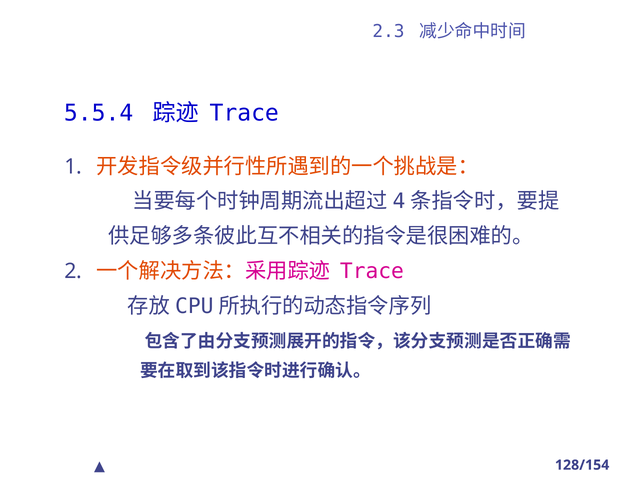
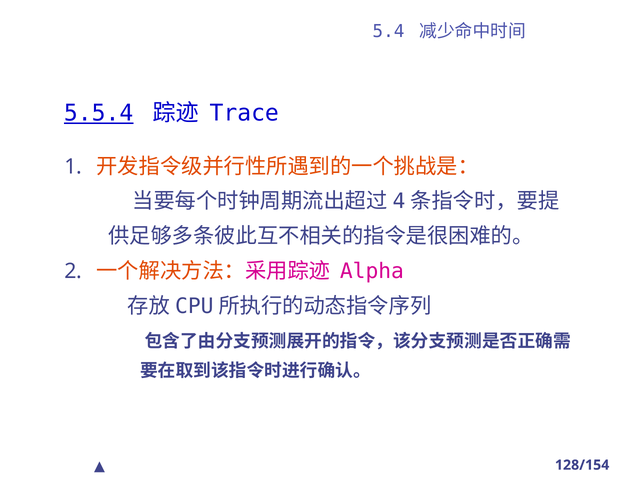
2.3: 2.3 -> 5.4
5.5.4 underline: none -> present
Trace at (372, 271): Trace -> Alpha
